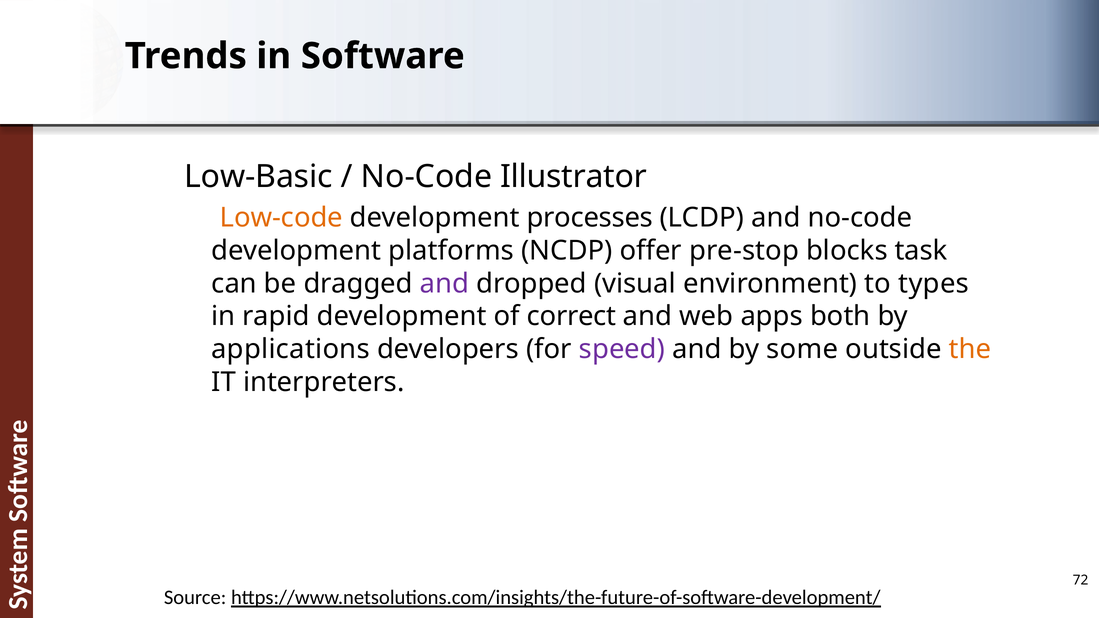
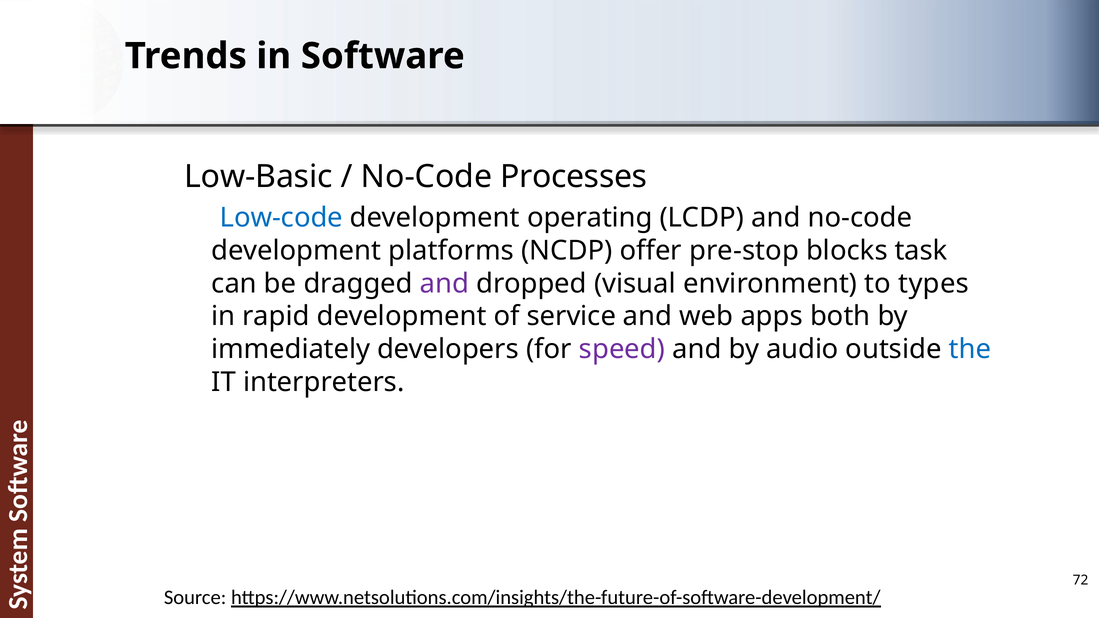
Illustrator: Illustrator -> Processes
Low-code colour: orange -> blue
processes: processes -> operating
correct: correct -> service
applications: applications -> immediately
some: some -> audio
the colour: orange -> blue
